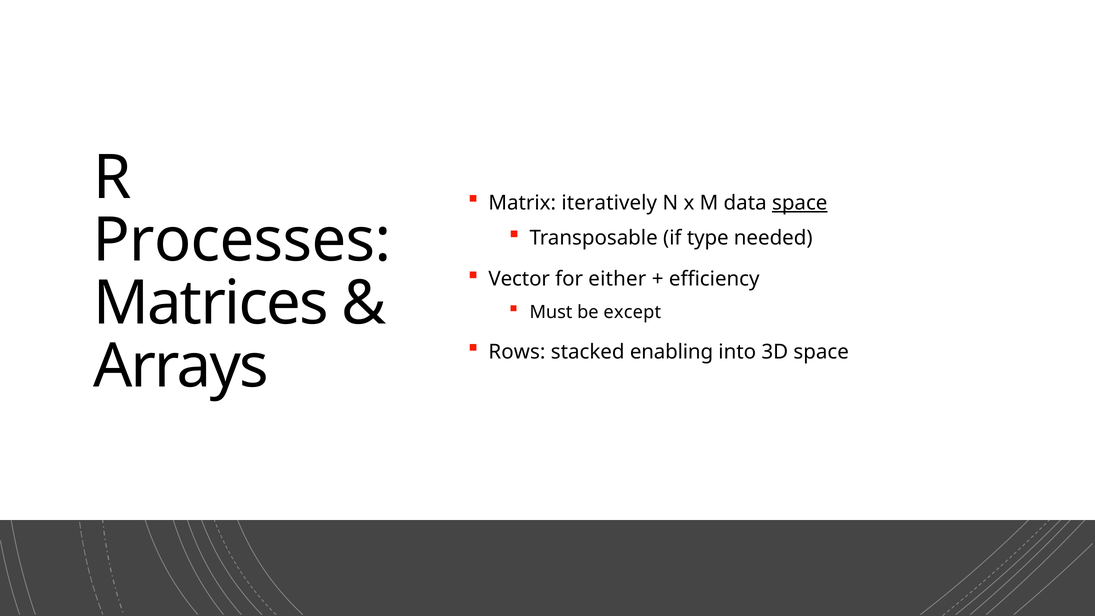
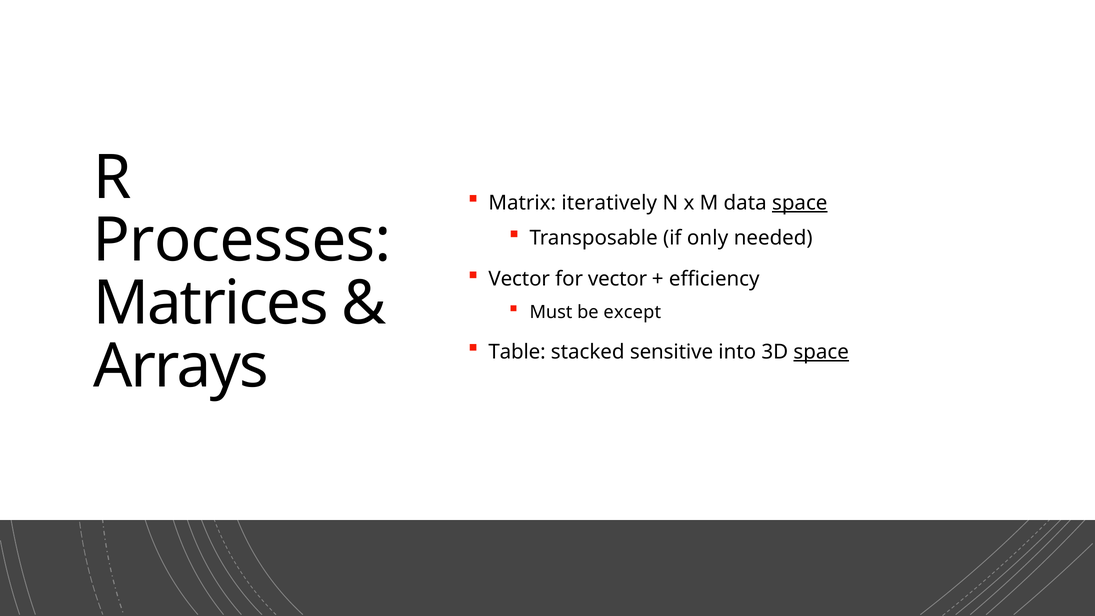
type: type -> only
for either: either -> vector
Rows: Rows -> Table
enabling: enabling -> sensitive
space at (821, 352) underline: none -> present
